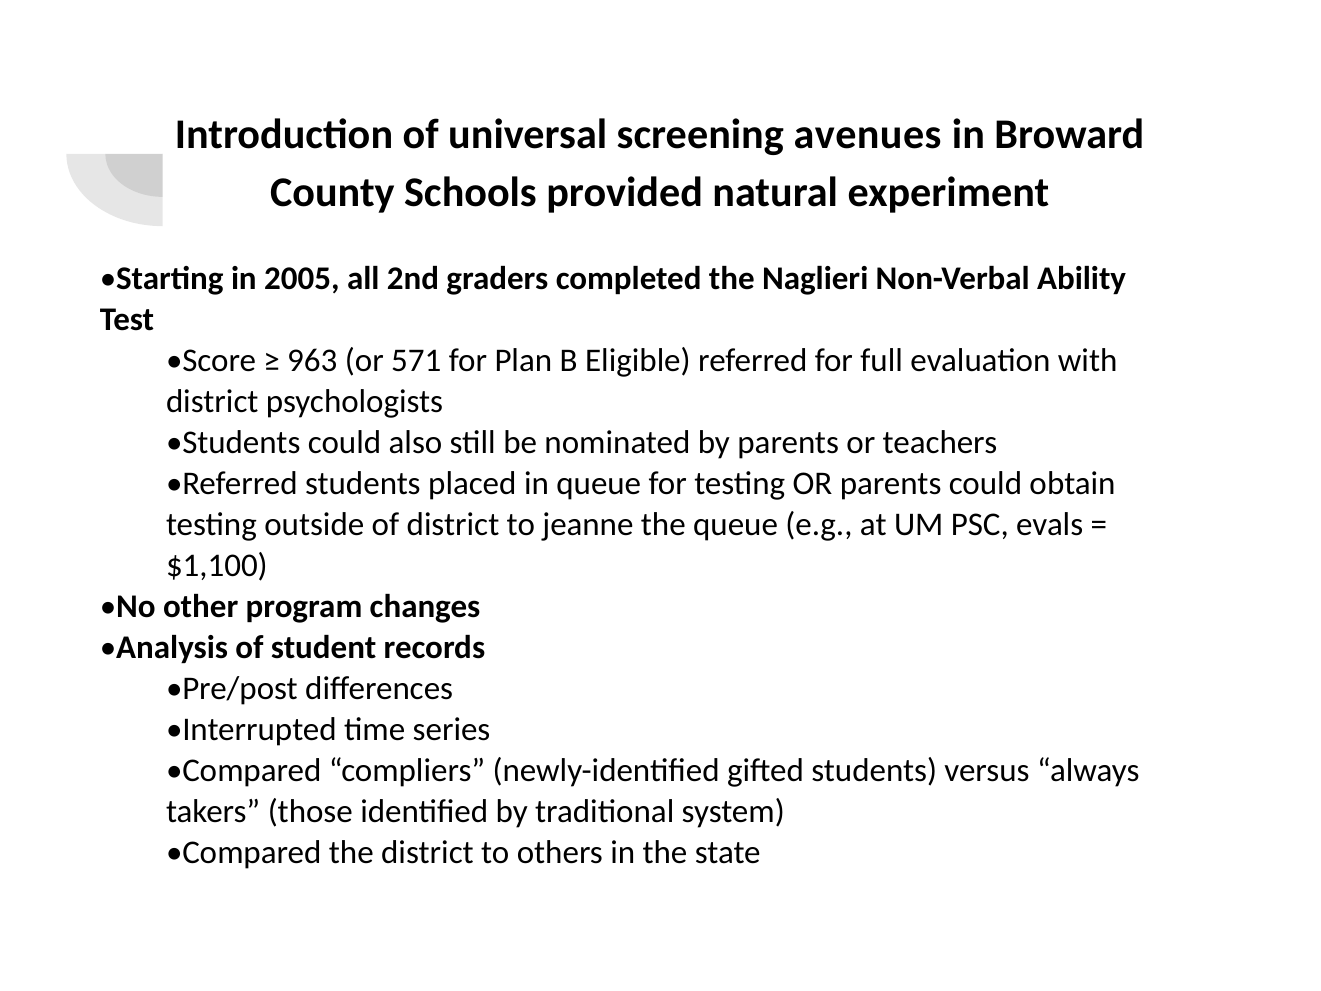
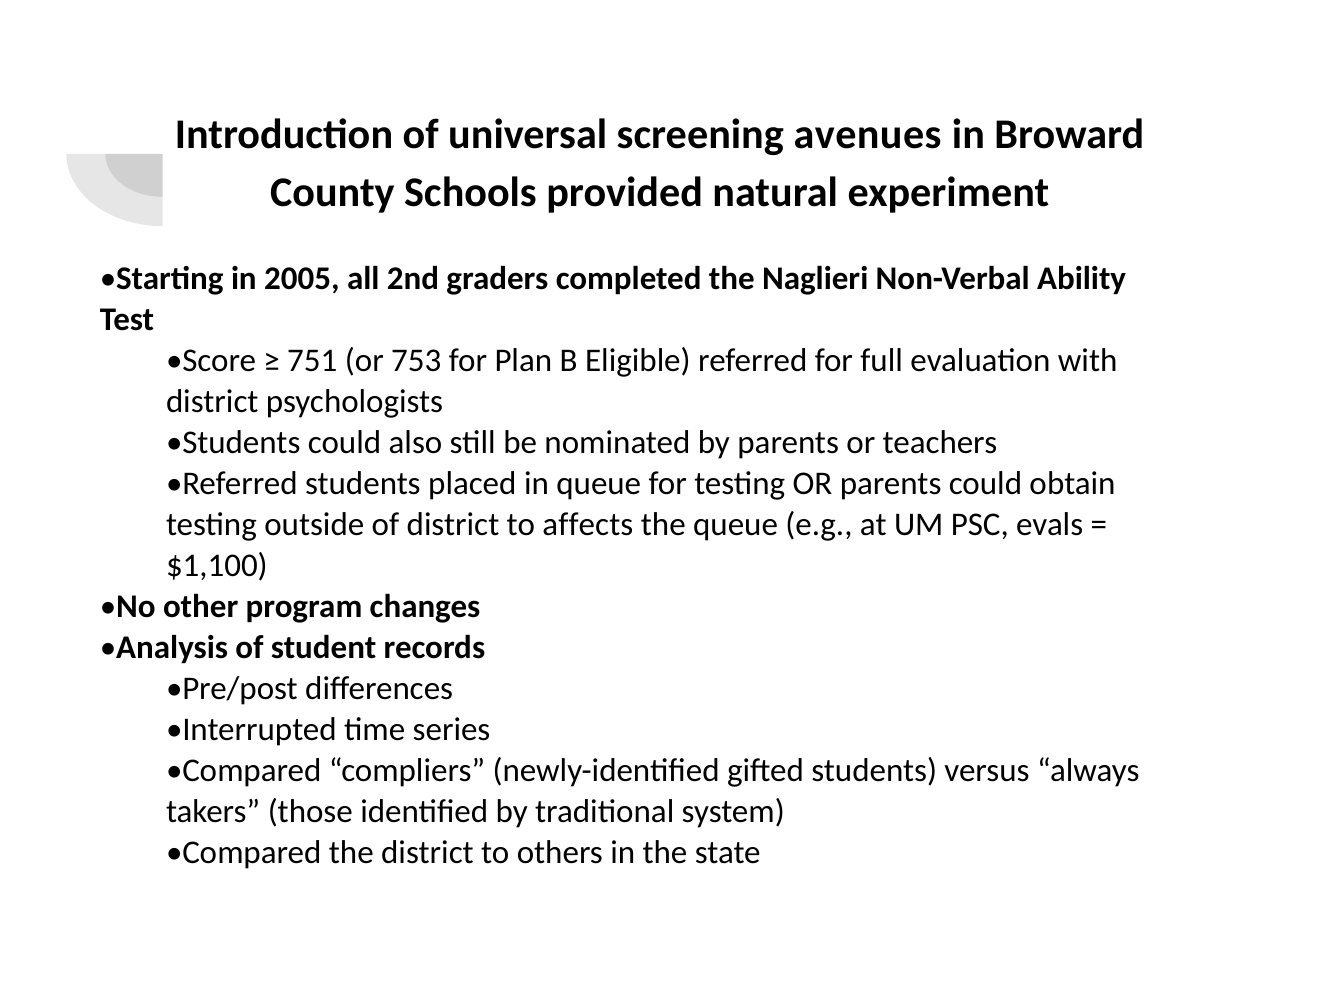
963: 963 -> 751
571: 571 -> 753
jeanne: jeanne -> affects
